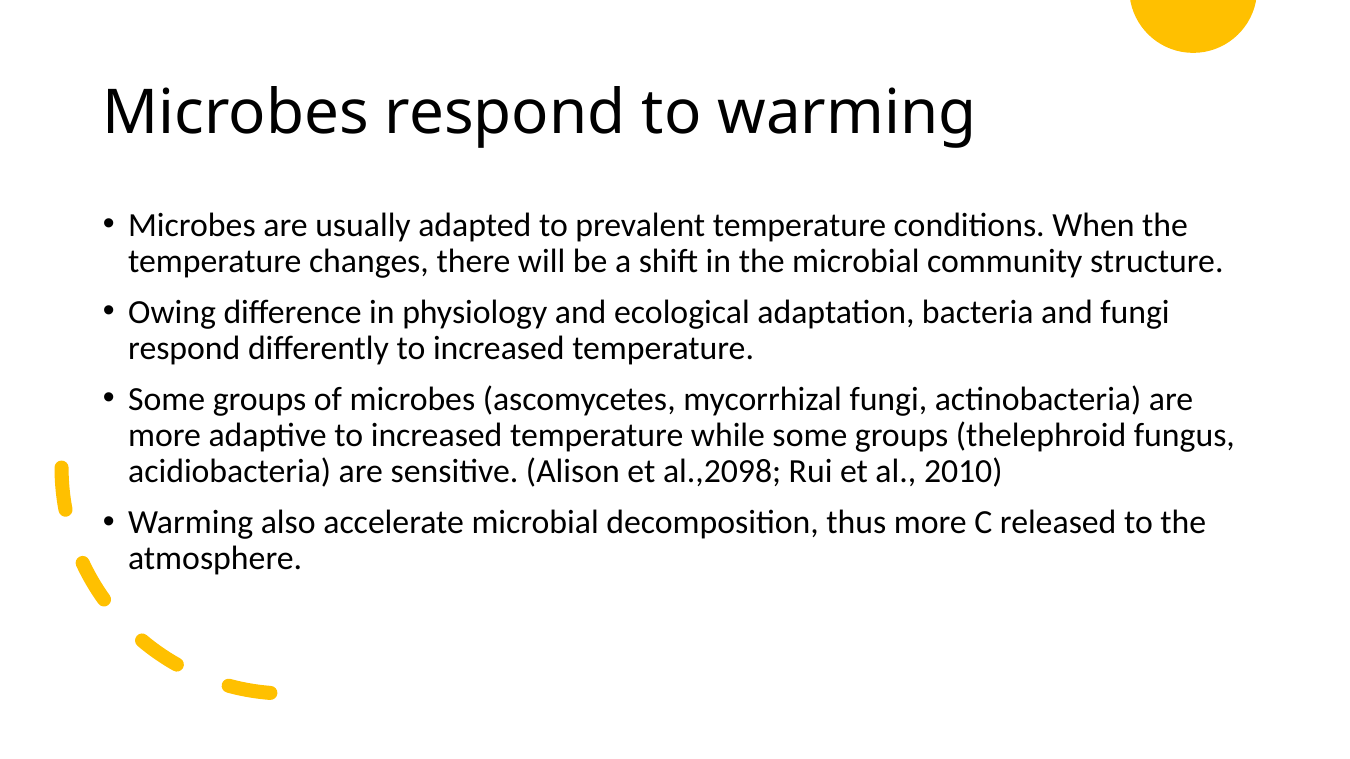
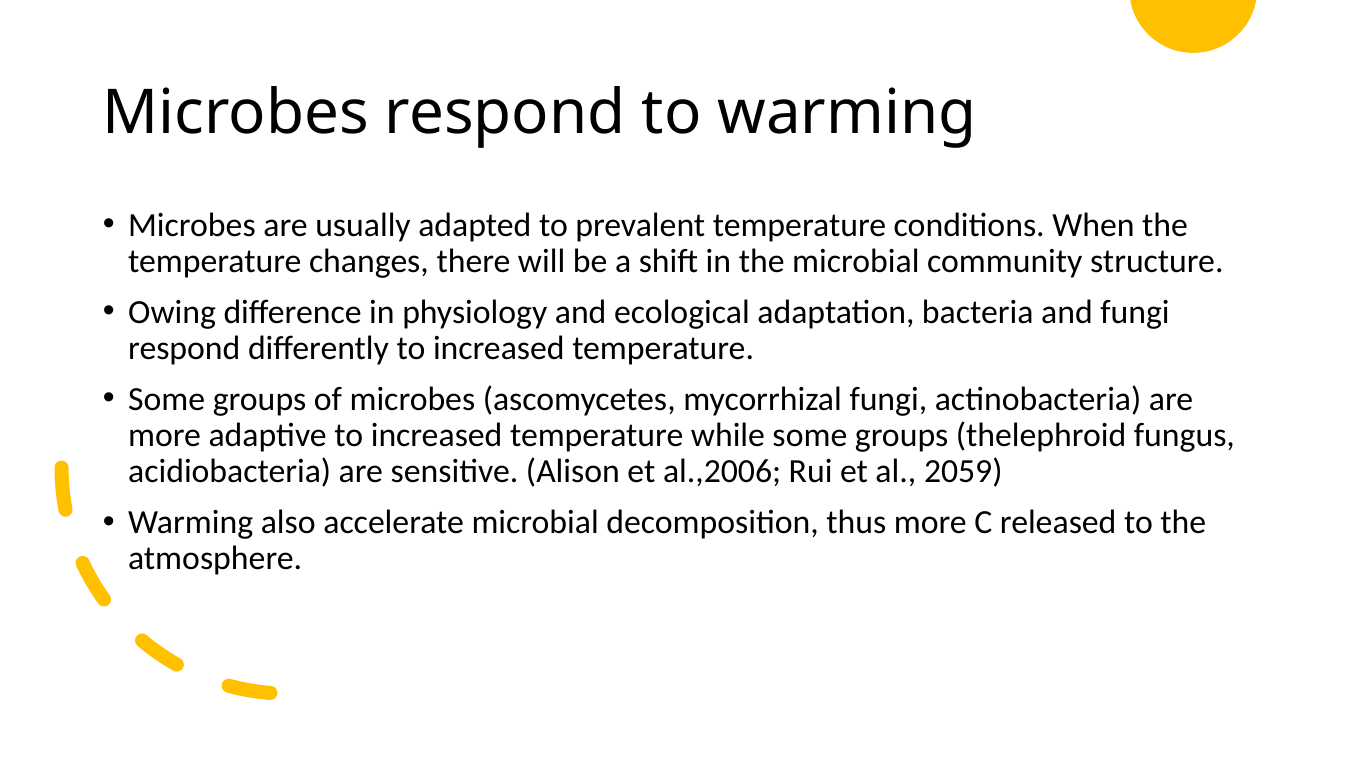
al.,2098: al.,2098 -> al.,2006
2010: 2010 -> 2059
